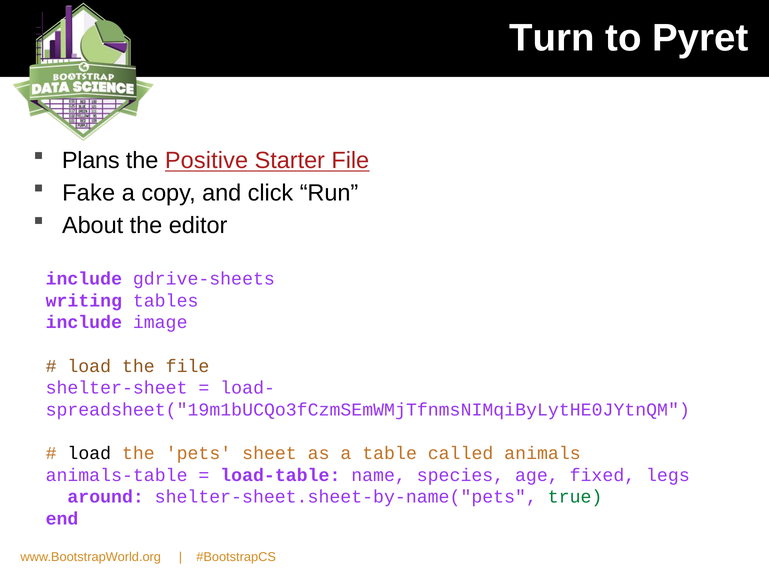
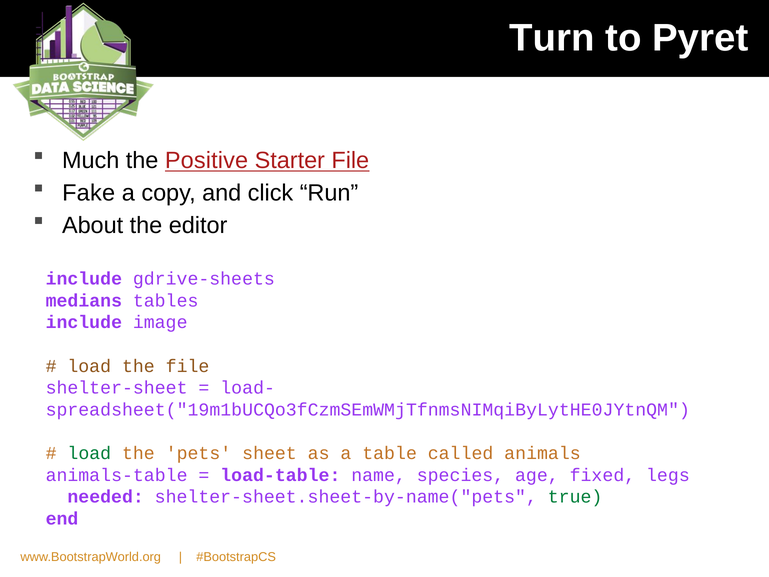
Plans: Plans -> Much
writing: writing -> medians
load at (89, 453) colour: black -> green
around: around -> needed
